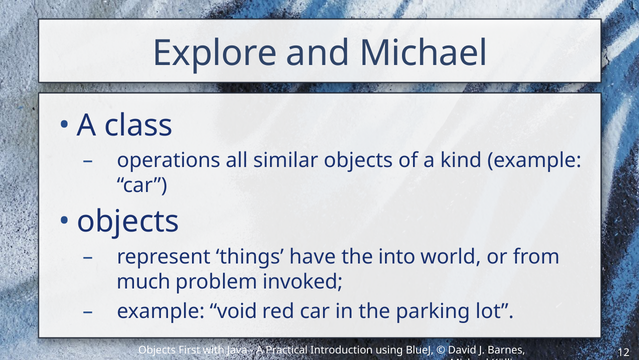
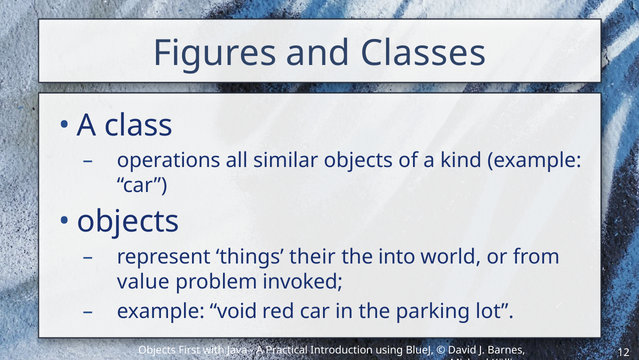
Explore: Explore -> Figures
and Michael: Michael -> Classes
have: have -> their
much: much -> value
